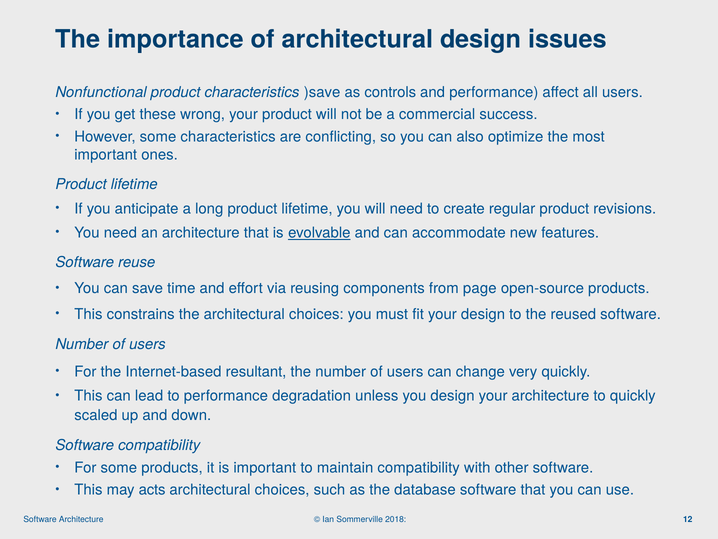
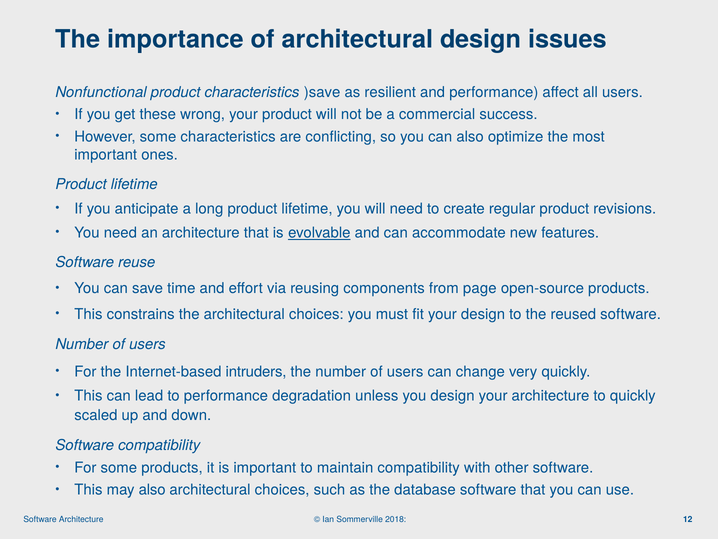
controls: controls -> resilient
resultant: resultant -> intruders
may acts: acts -> also
